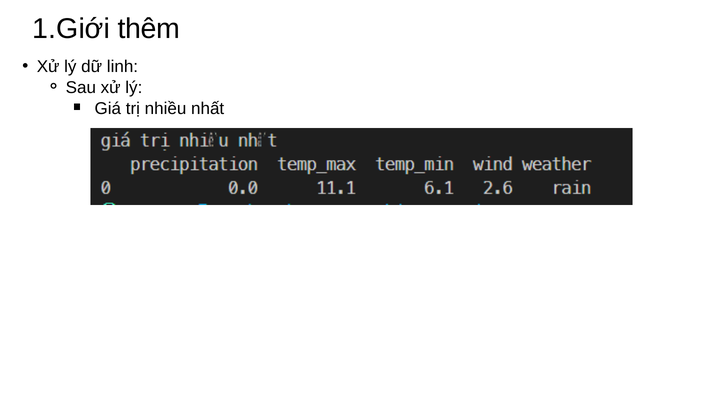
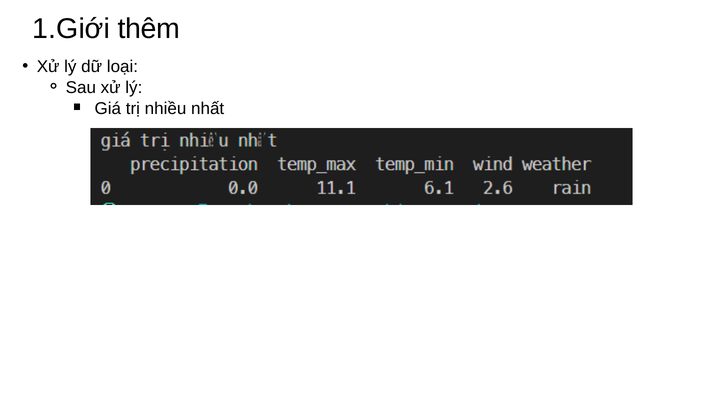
linh: linh -> loại
